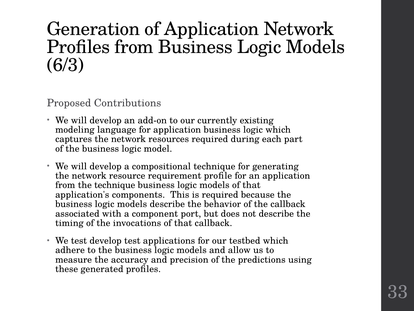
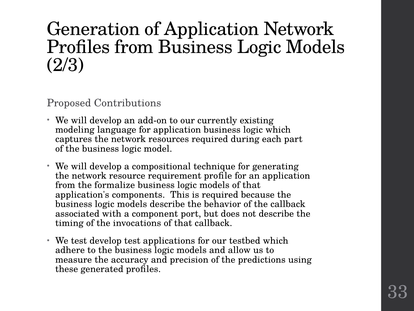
6/3: 6/3 -> 2/3
the technique: technique -> formalize
